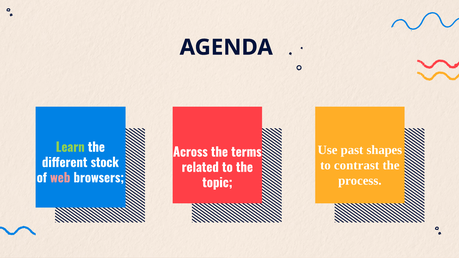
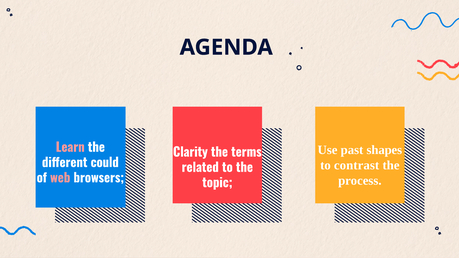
Learn colour: light green -> pink
Across: Across -> Clarity
stock: stock -> could
